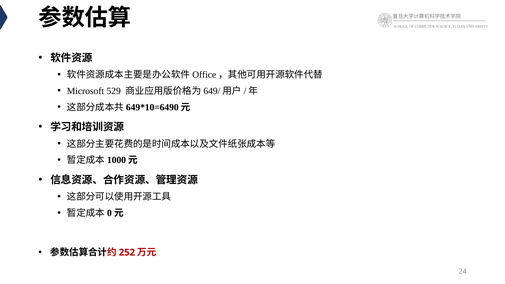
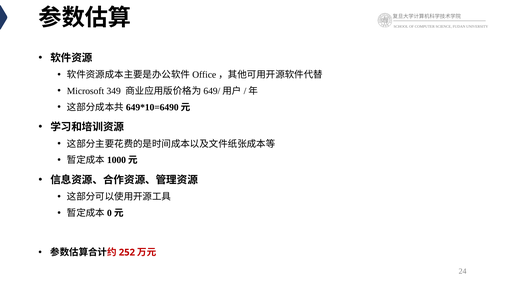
529: 529 -> 349
